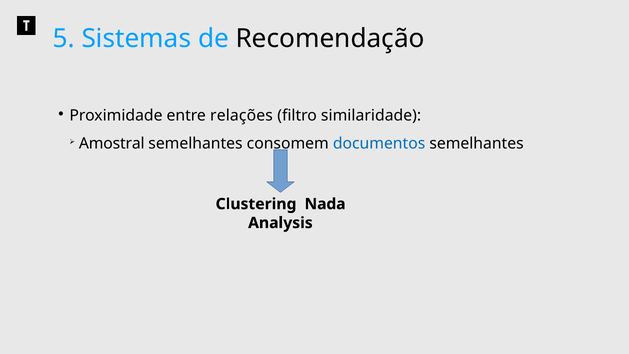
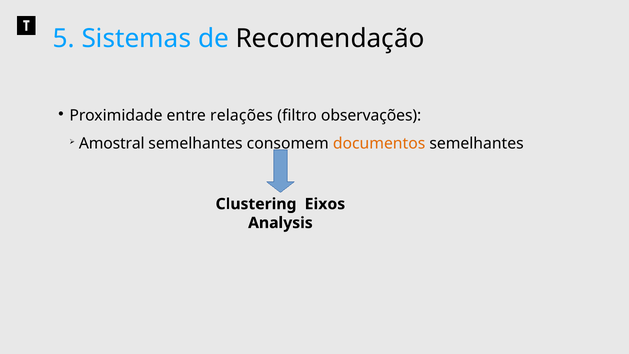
similaridade: similaridade -> observações
documentos colour: blue -> orange
Nada: Nada -> Eixos
